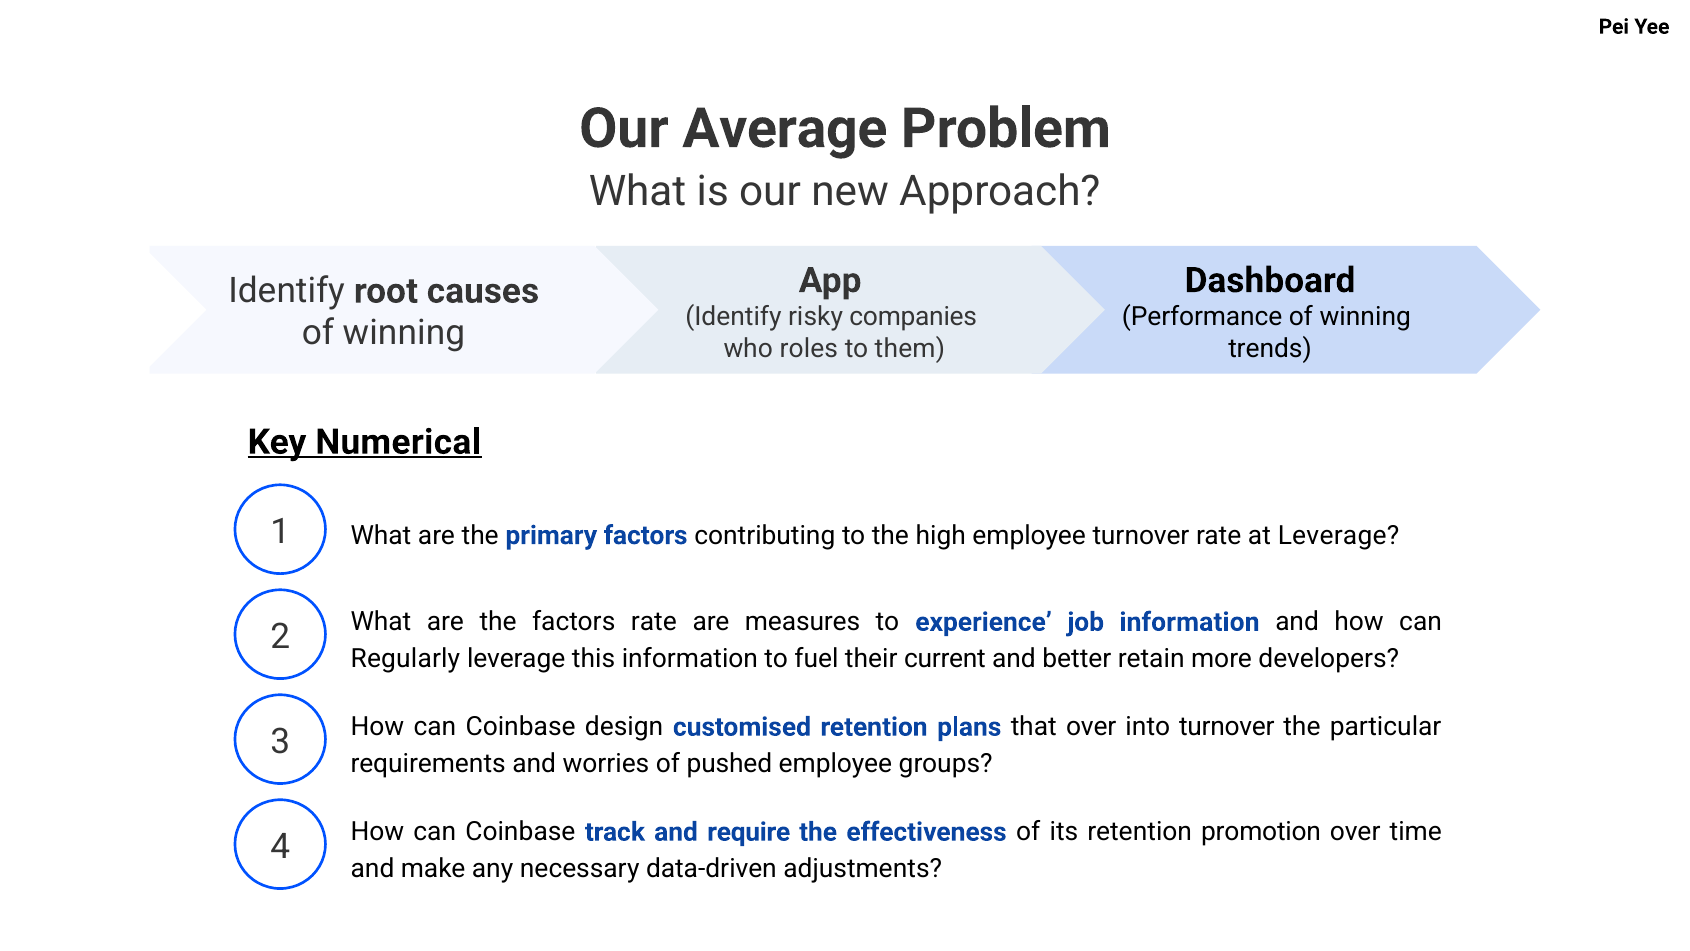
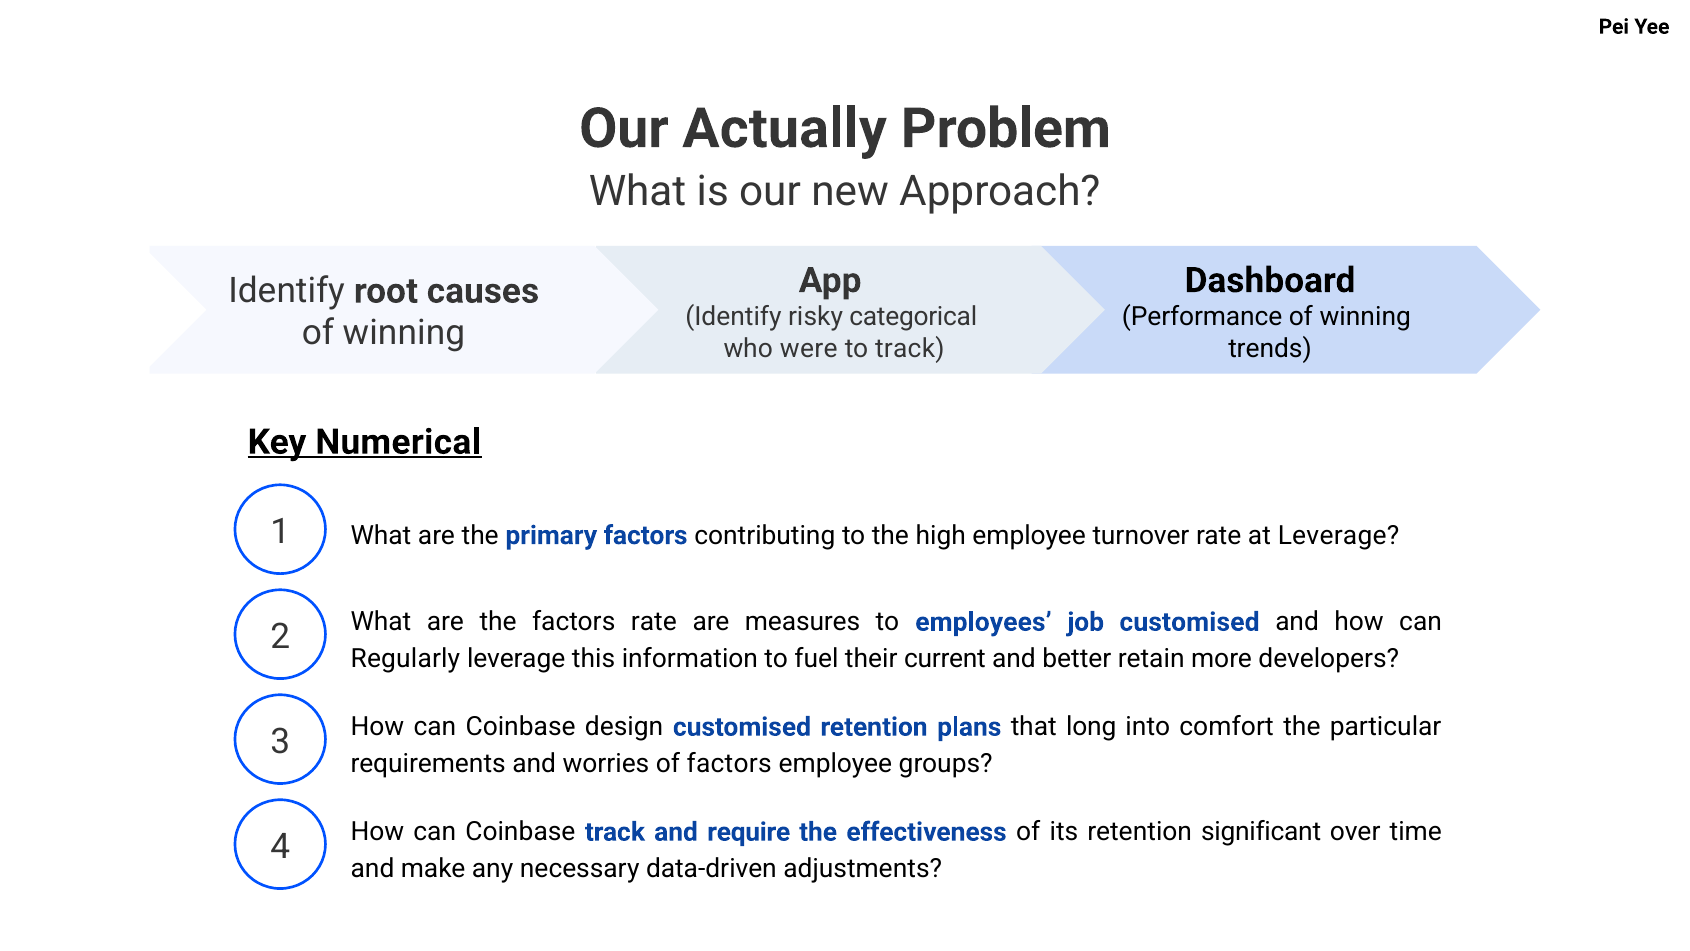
Average: Average -> Actually
companies: companies -> categorical
roles: roles -> were
to them: them -> track
experience: experience -> employees
job information: information -> customised
that over: over -> long
into turnover: turnover -> comfort
of pushed: pushed -> factors
promotion: promotion -> significant
